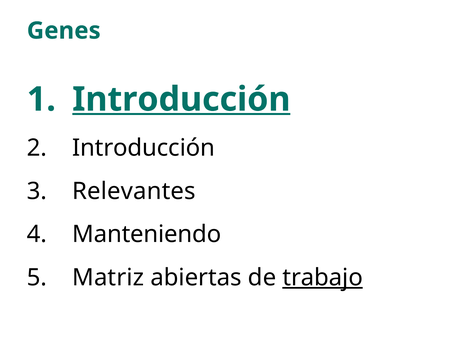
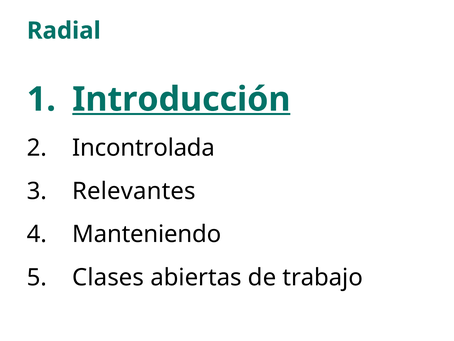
Genes: Genes -> Radial
Introducción at (144, 148): Introducción -> Incontrolada
Matriz: Matriz -> Clases
trabajo underline: present -> none
